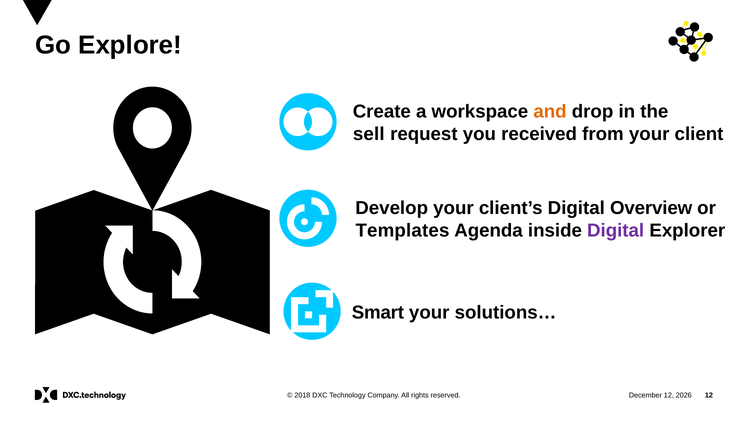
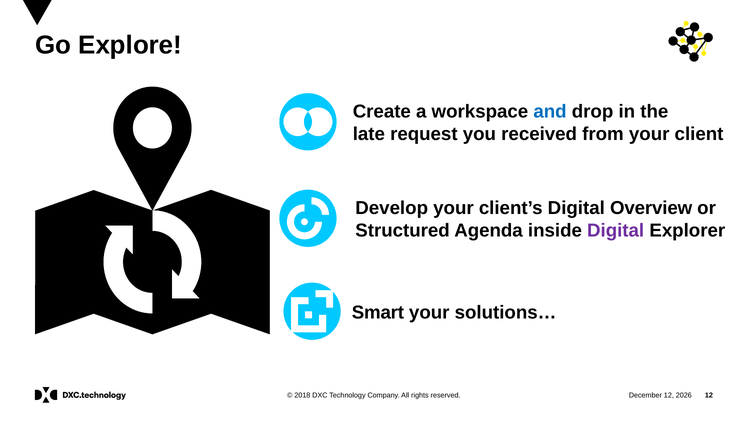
and colour: orange -> blue
sell: sell -> late
Templates: Templates -> Structured
